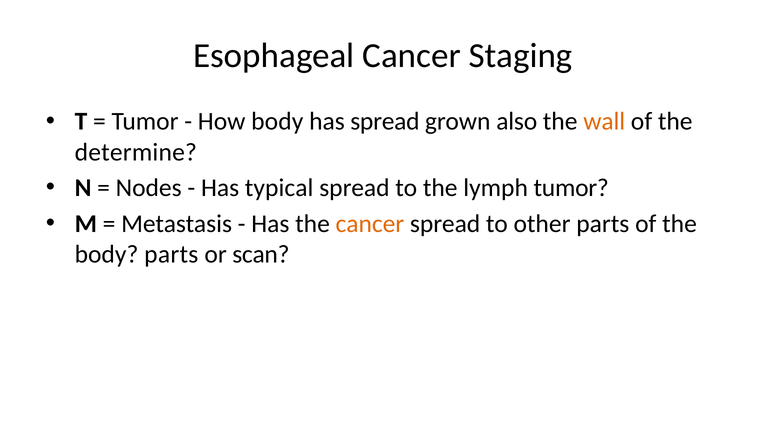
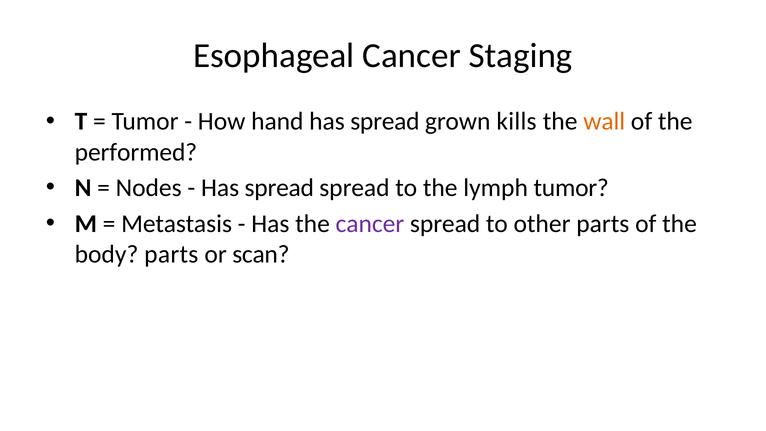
How body: body -> hand
also: also -> kills
determine: determine -> performed
typical at (279, 188): typical -> spread
cancer at (370, 224) colour: orange -> purple
